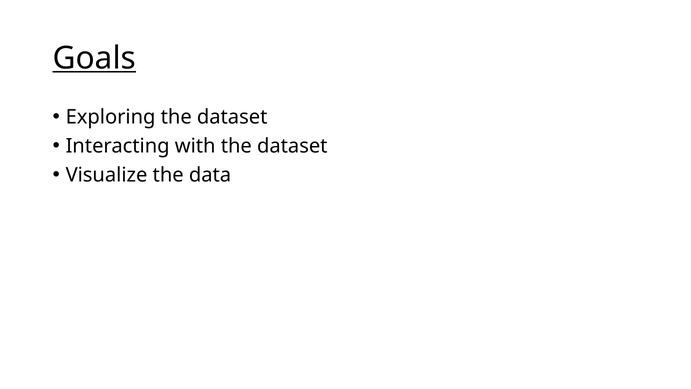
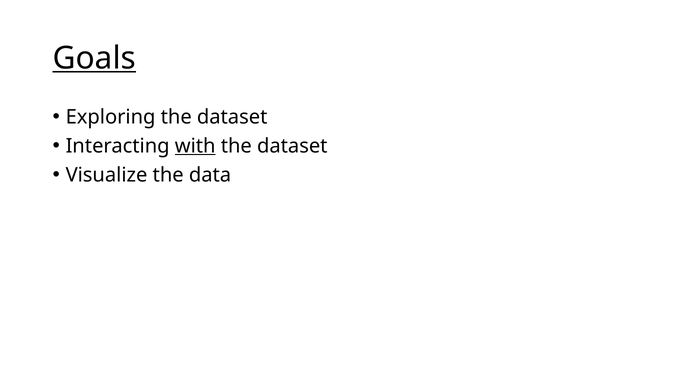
with underline: none -> present
